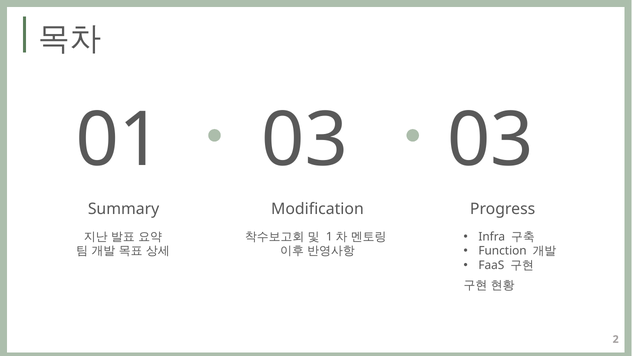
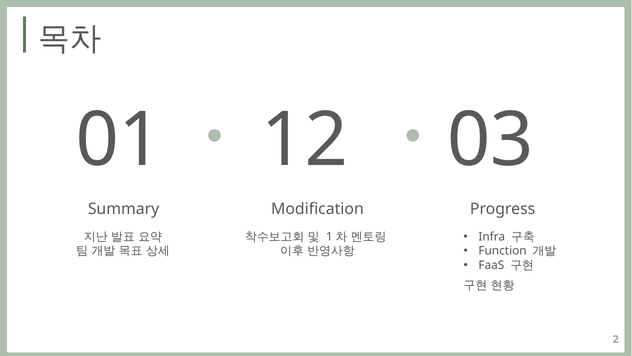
01 03: 03 -> 12
